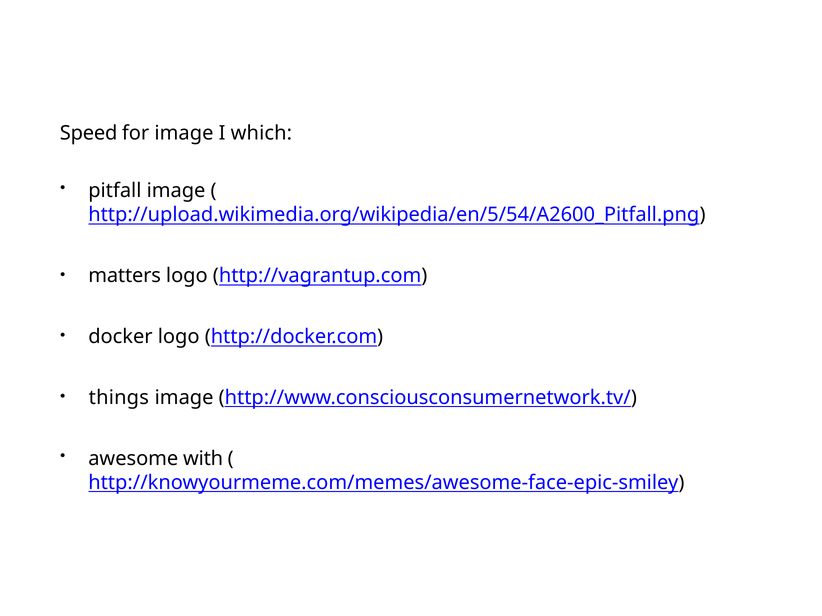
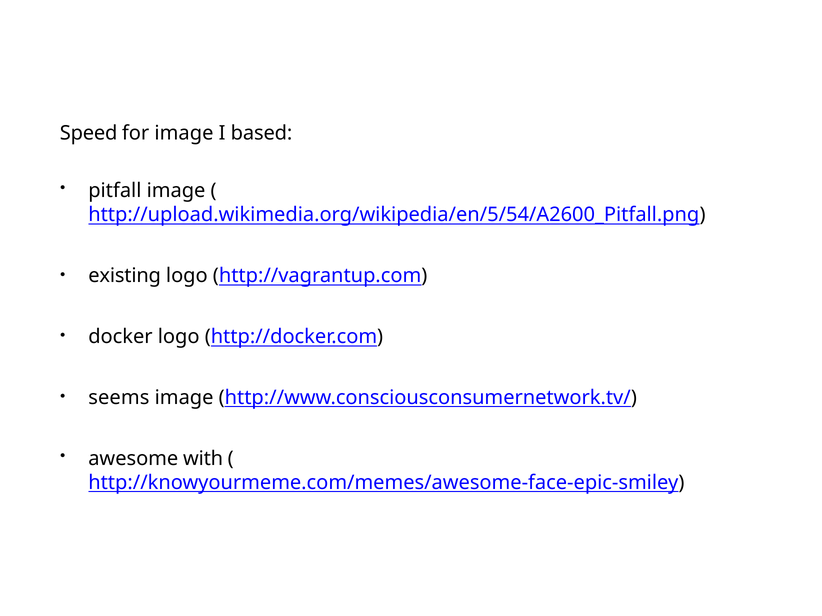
which: which -> based
matters: matters -> existing
things: things -> seems
